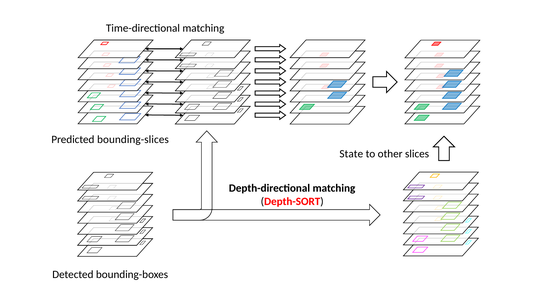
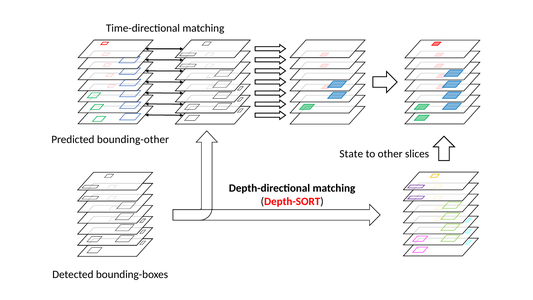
bounding-slices: bounding-slices -> bounding-other
